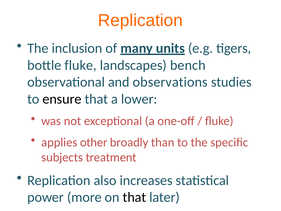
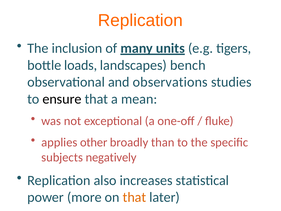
bottle fluke: fluke -> loads
lower: lower -> mean
treatment: treatment -> negatively
that at (134, 197) colour: black -> orange
